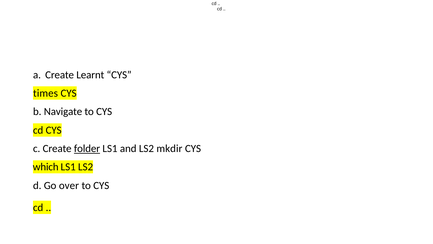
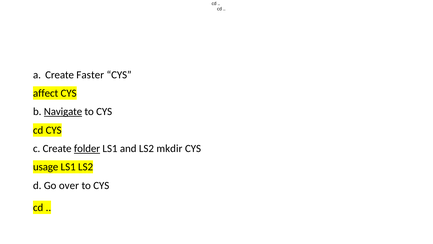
Learnt: Learnt -> Faster
times: times -> affect
Navigate underline: none -> present
which: which -> usage
